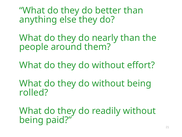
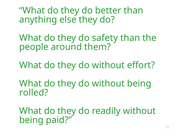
nearly: nearly -> safety
